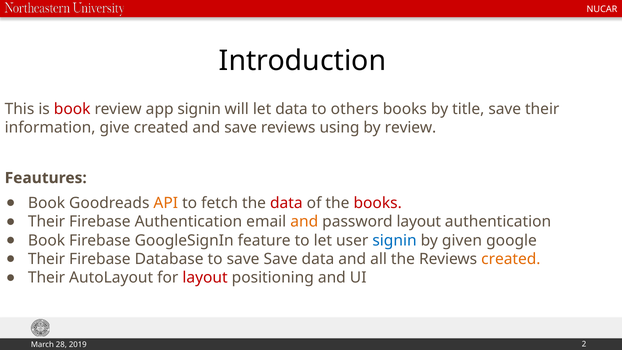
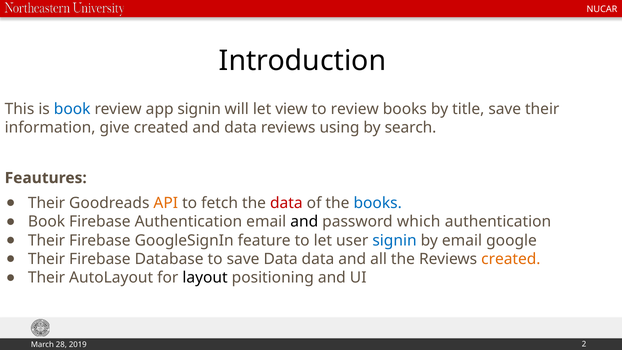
book at (72, 109) colour: red -> blue
let data: data -> view
to others: others -> review
and save: save -> data
by review: review -> search
Book at (47, 203): Book -> Their
books at (378, 203) colour: red -> blue
Their at (47, 222): Their -> Book
and at (304, 222) colour: orange -> black
password layout: layout -> which
Book at (47, 240): Book -> Their
by given: given -> email
save Save: Save -> Data
layout at (205, 278) colour: red -> black
